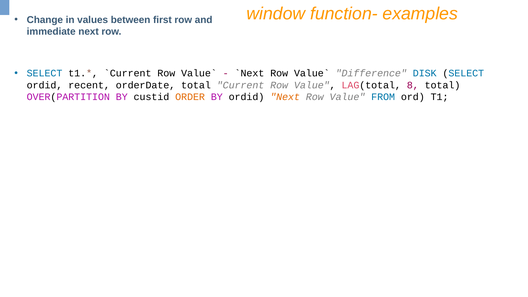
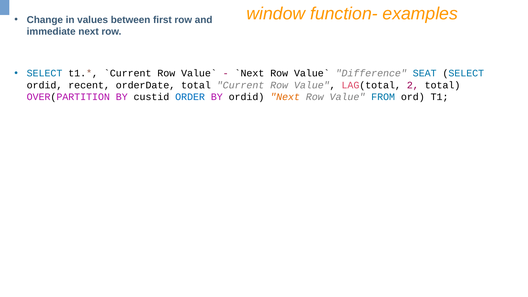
DISK: DISK -> SEAT
8: 8 -> 2
ORDER colour: orange -> blue
